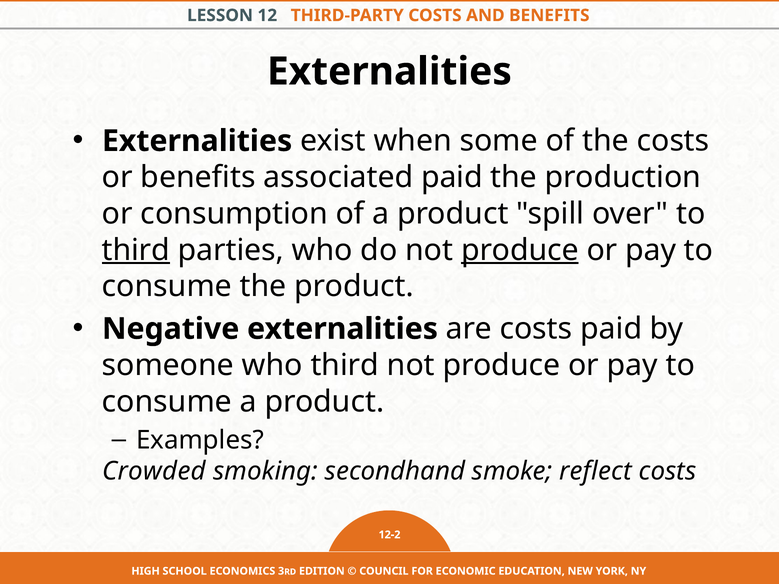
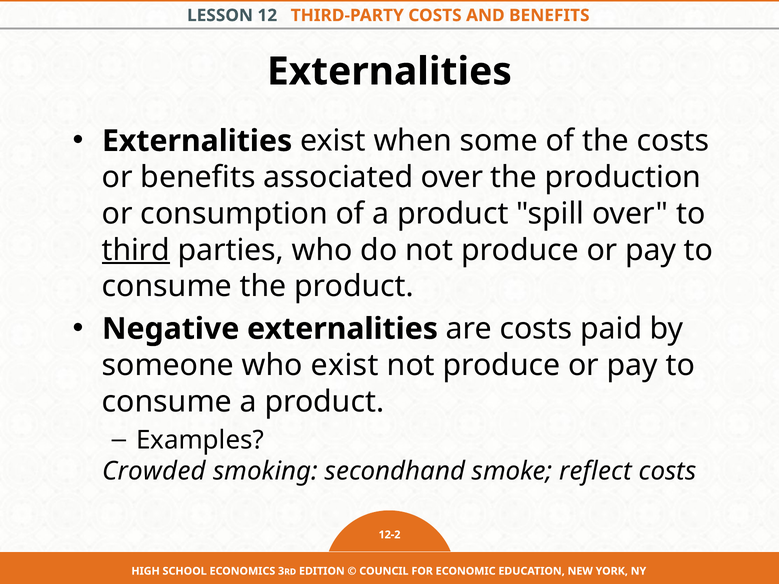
associated paid: paid -> over
produce at (520, 250) underline: present -> none
who third: third -> exist
